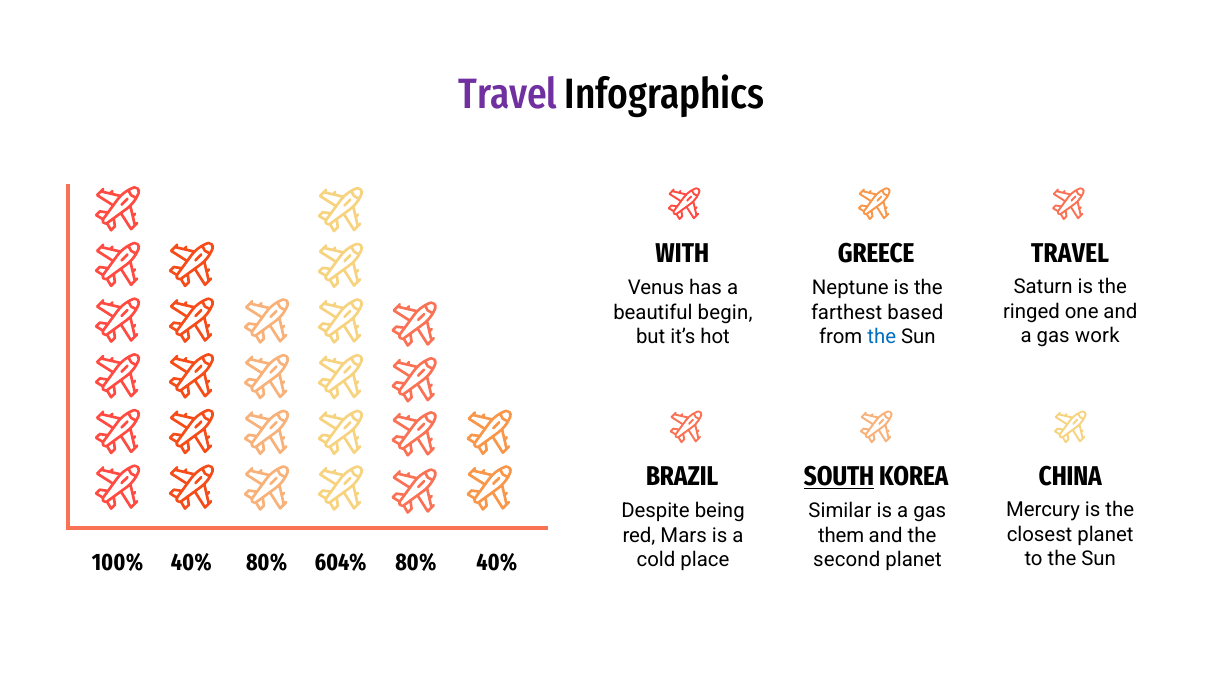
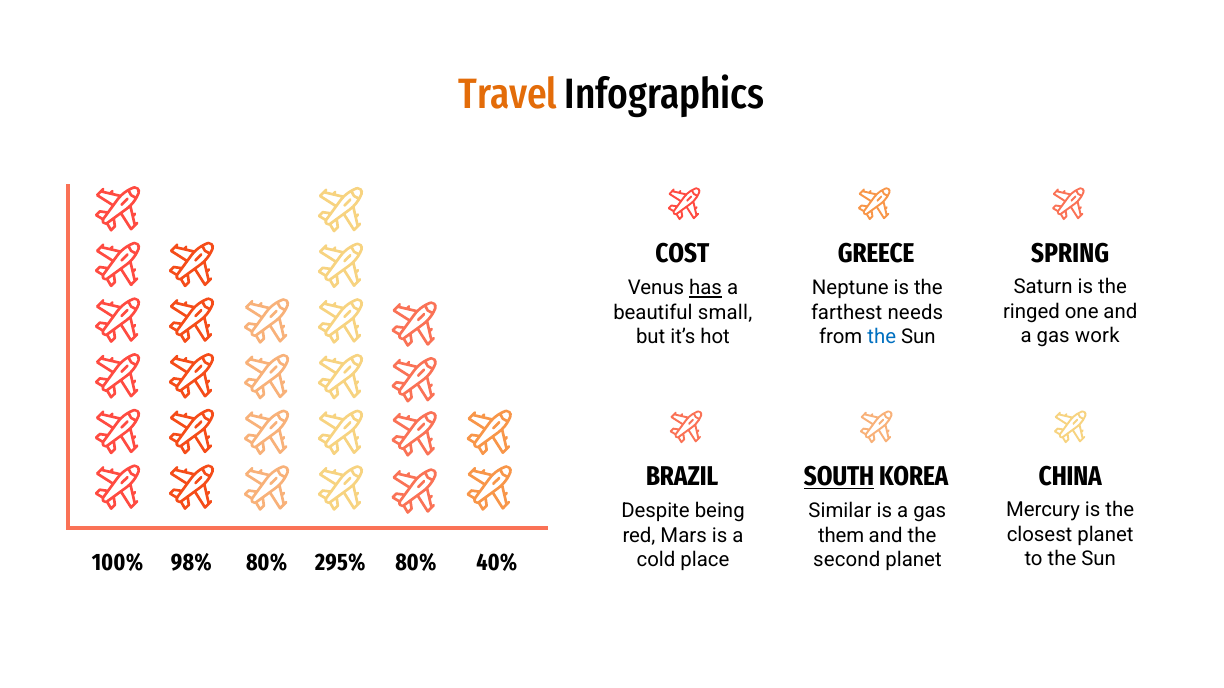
Travel at (508, 95) colour: purple -> orange
WITH: WITH -> COST
GREECE TRAVEL: TRAVEL -> SPRING
has underline: none -> present
begin: begin -> small
based: based -> needs
100% 40%: 40% -> 98%
604%: 604% -> 295%
